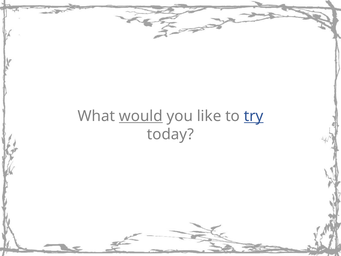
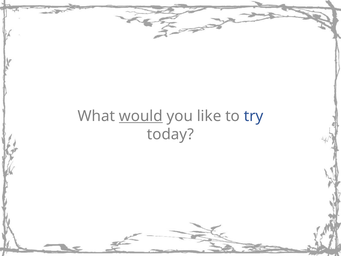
try underline: present -> none
